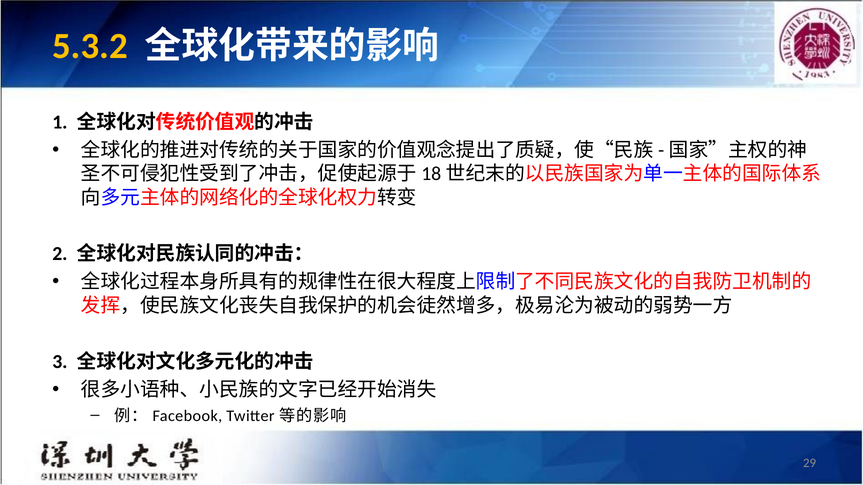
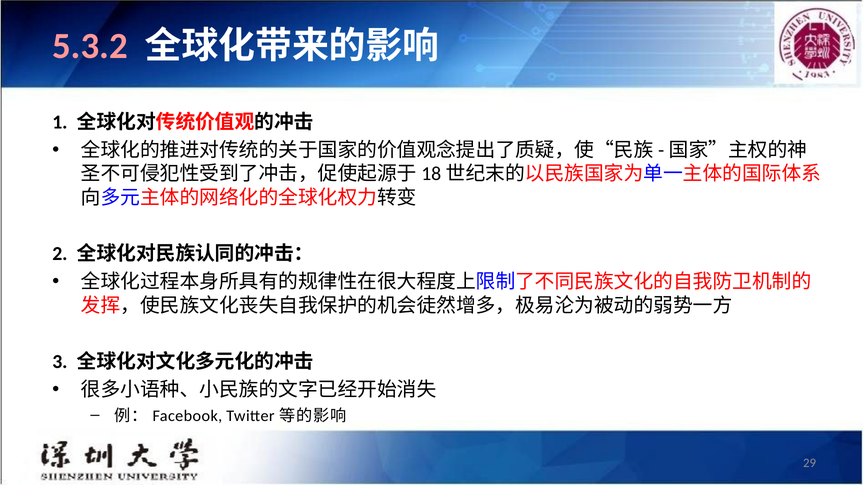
5.3.2 colour: yellow -> pink
